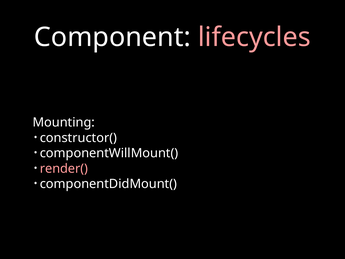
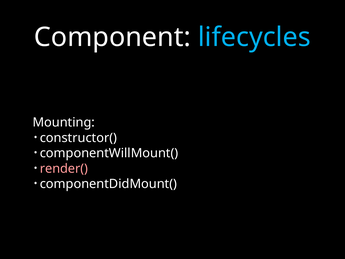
lifecycles colour: pink -> light blue
